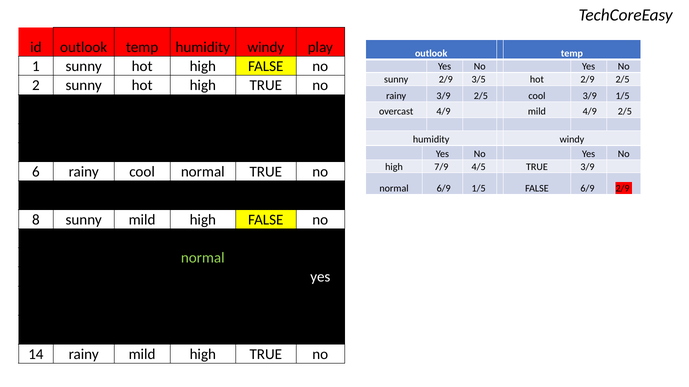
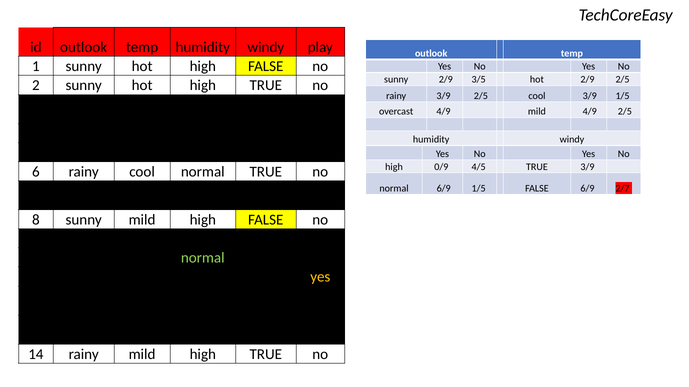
7/9: 7/9 -> 0/9
6/9 2/9: 2/9 -> 2/7
yes at (320, 277) colour: white -> yellow
